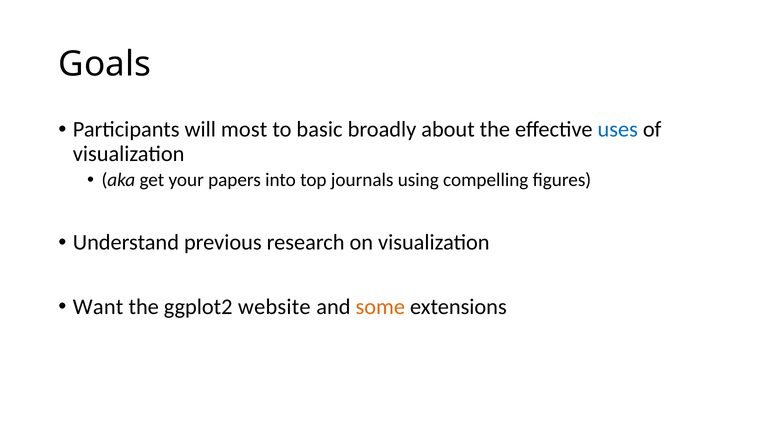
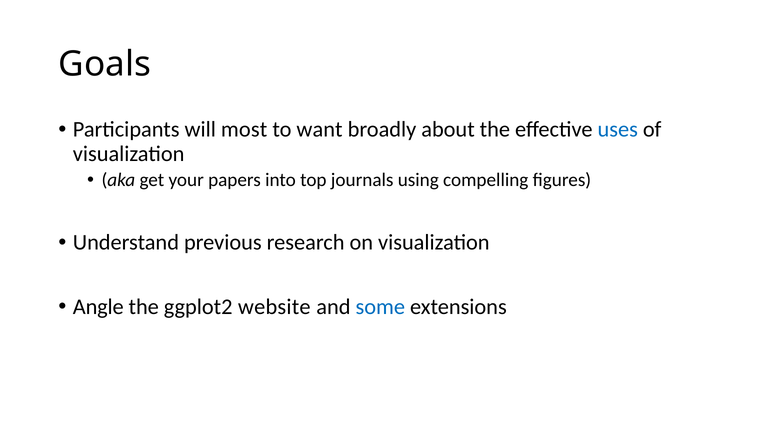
basic: basic -> want
Want: Want -> Angle
some colour: orange -> blue
